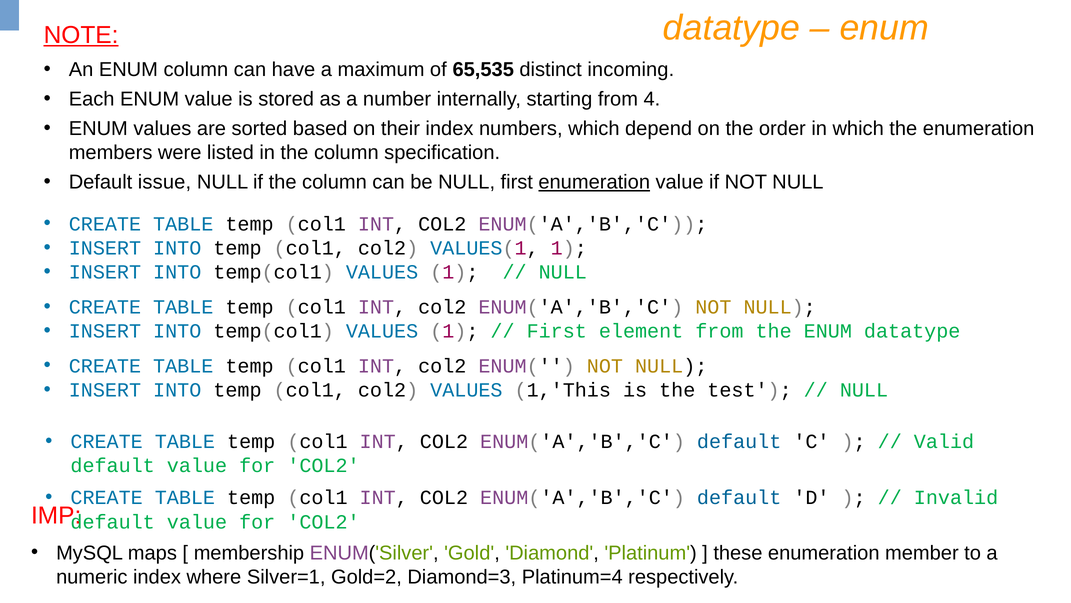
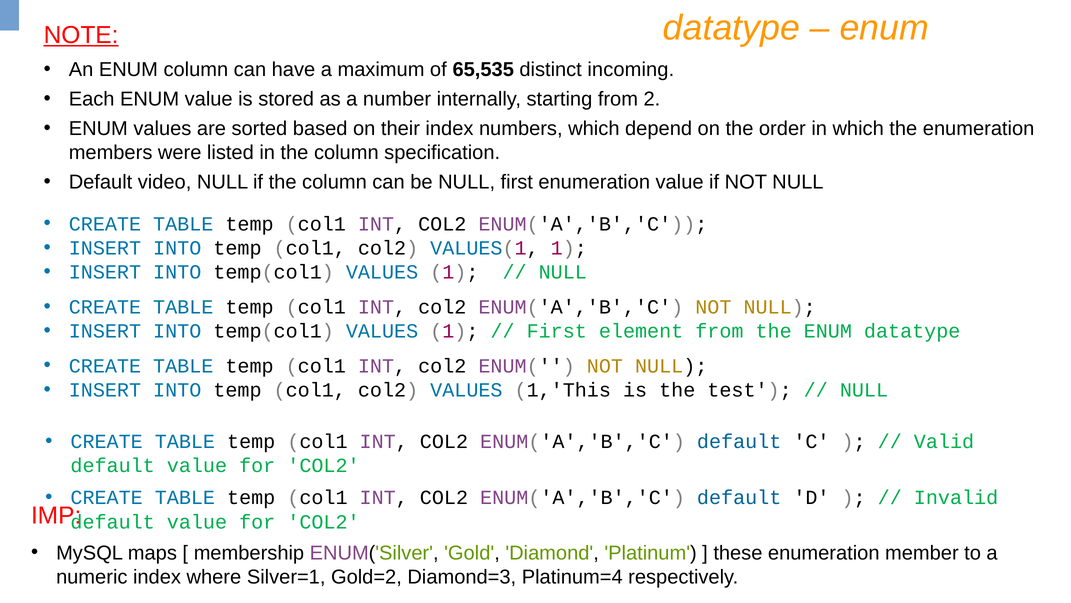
4: 4 -> 2
issue: issue -> video
enumeration at (594, 182) underline: present -> none
